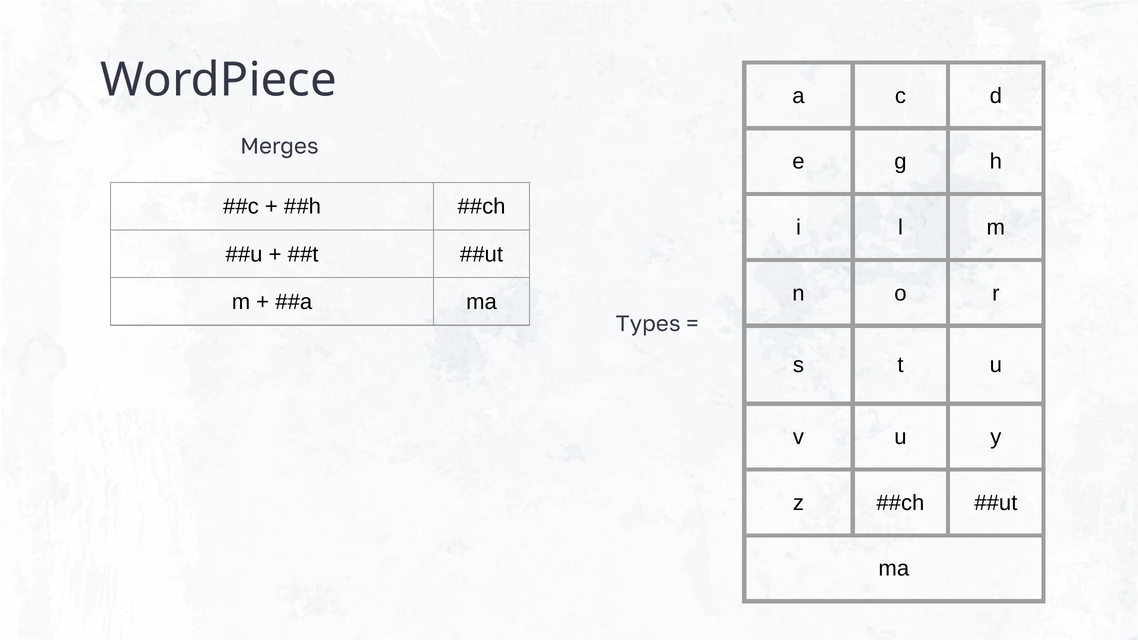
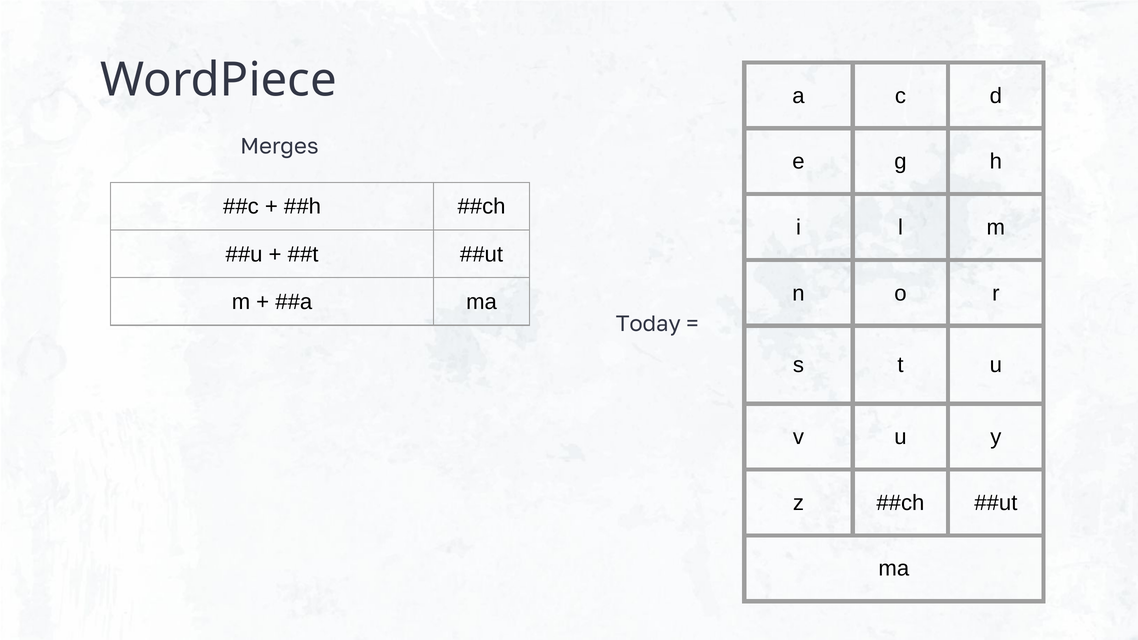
Types: Types -> Today
